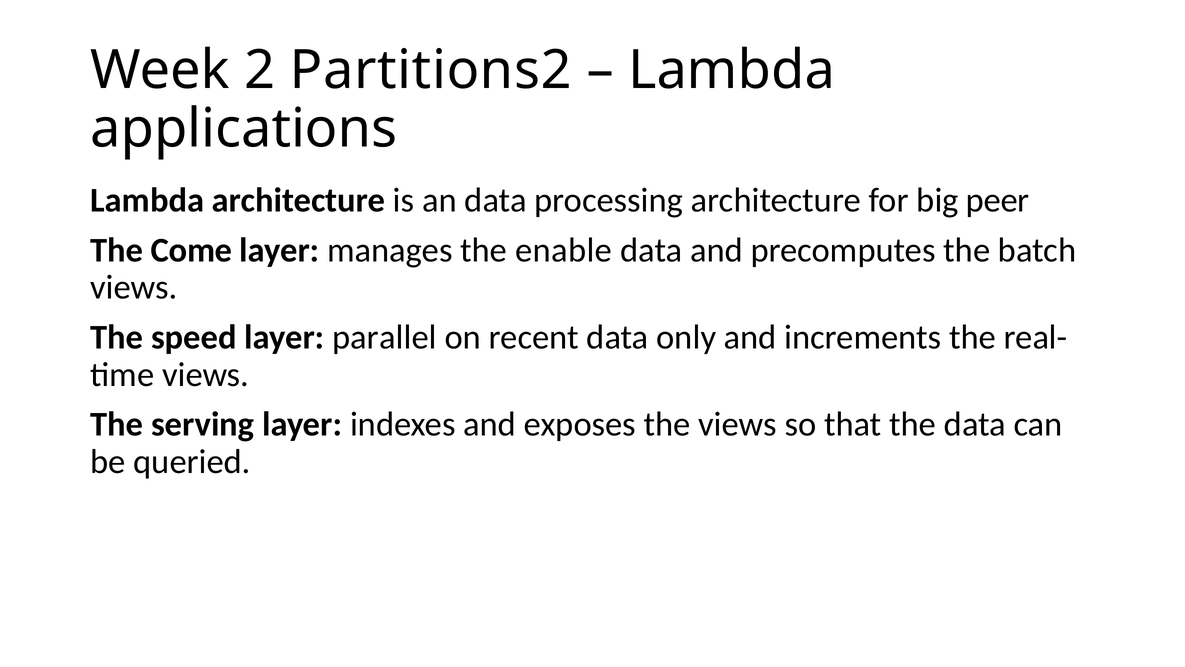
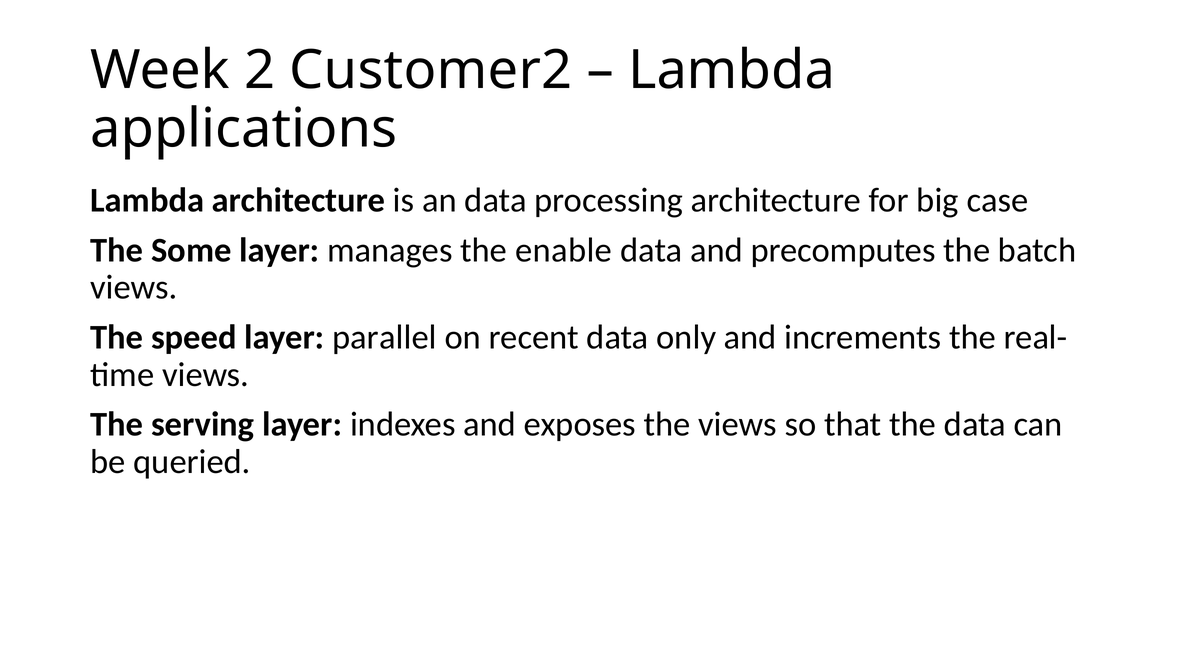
Partitions2: Partitions2 -> Customer2
peer: peer -> case
Come: Come -> Some
